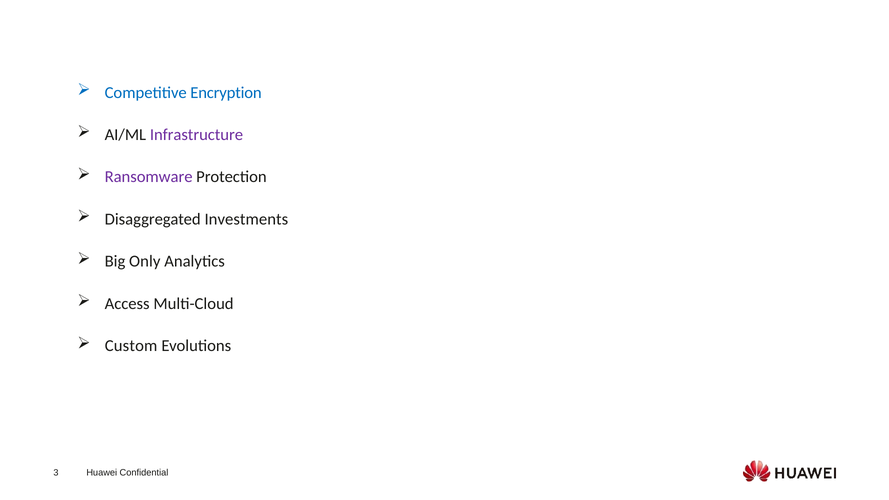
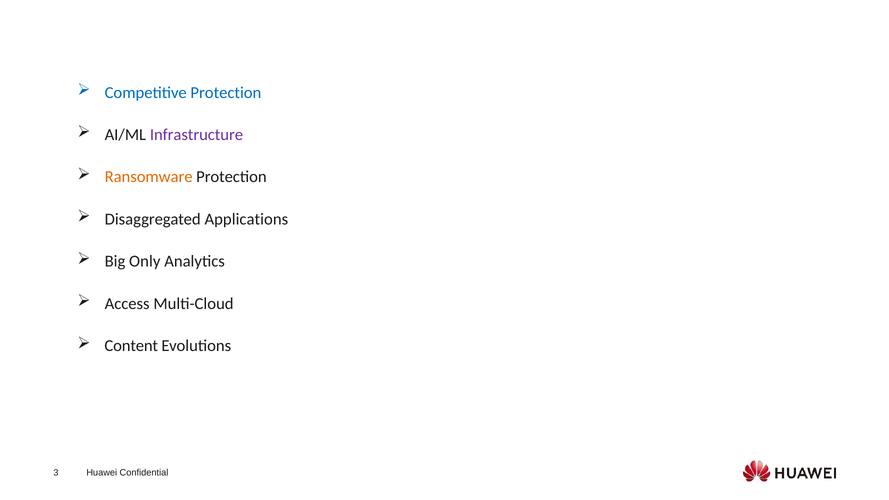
Competitive Encryption: Encryption -> Protection
Ransomware colour: purple -> orange
Investments: Investments -> Applications
Custom: Custom -> Content
